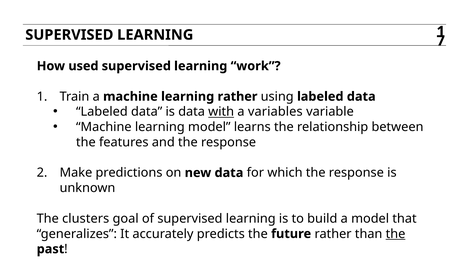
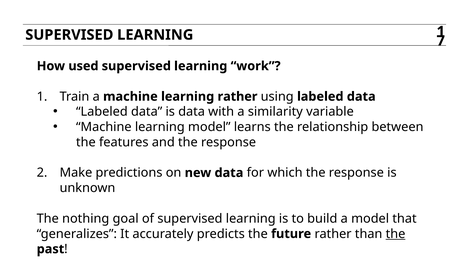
with underline: present -> none
variables: variables -> similarity
clusters: clusters -> nothing
